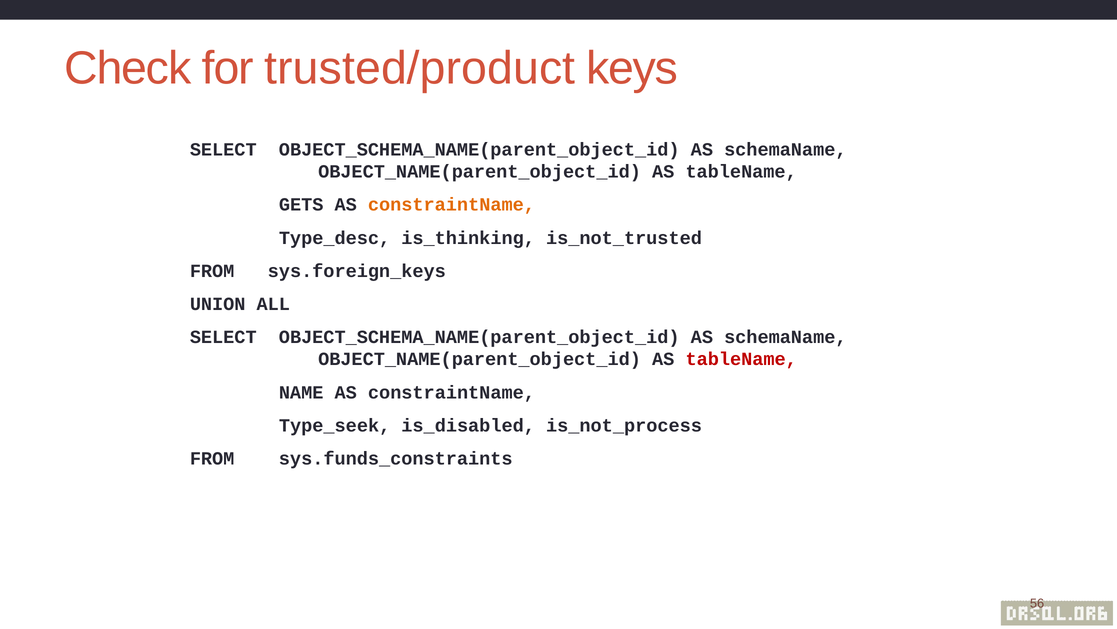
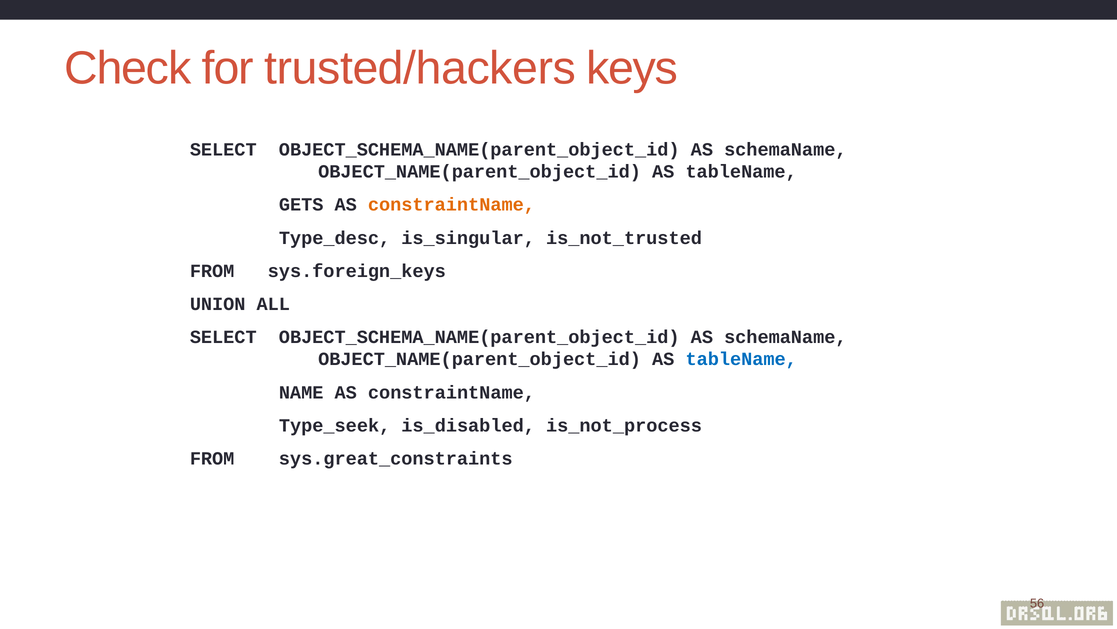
trusted/product: trusted/product -> trusted/hackers
is_thinking: is_thinking -> is_singular
tableName at (741, 359) colour: red -> blue
sys.funds_constraints: sys.funds_constraints -> sys.great_constraints
